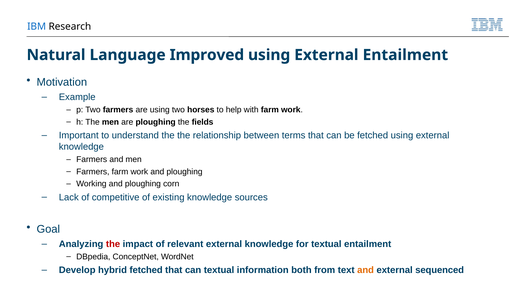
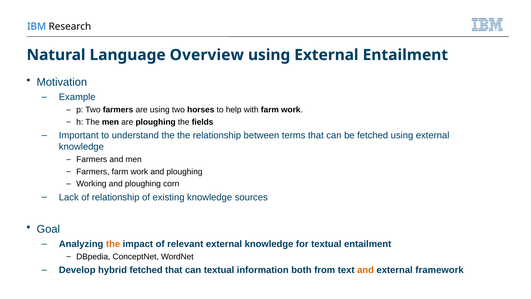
Improved: Improved -> Overview
of competitive: competitive -> relationship
the at (113, 244) colour: red -> orange
sequenced: sequenced -> framework
